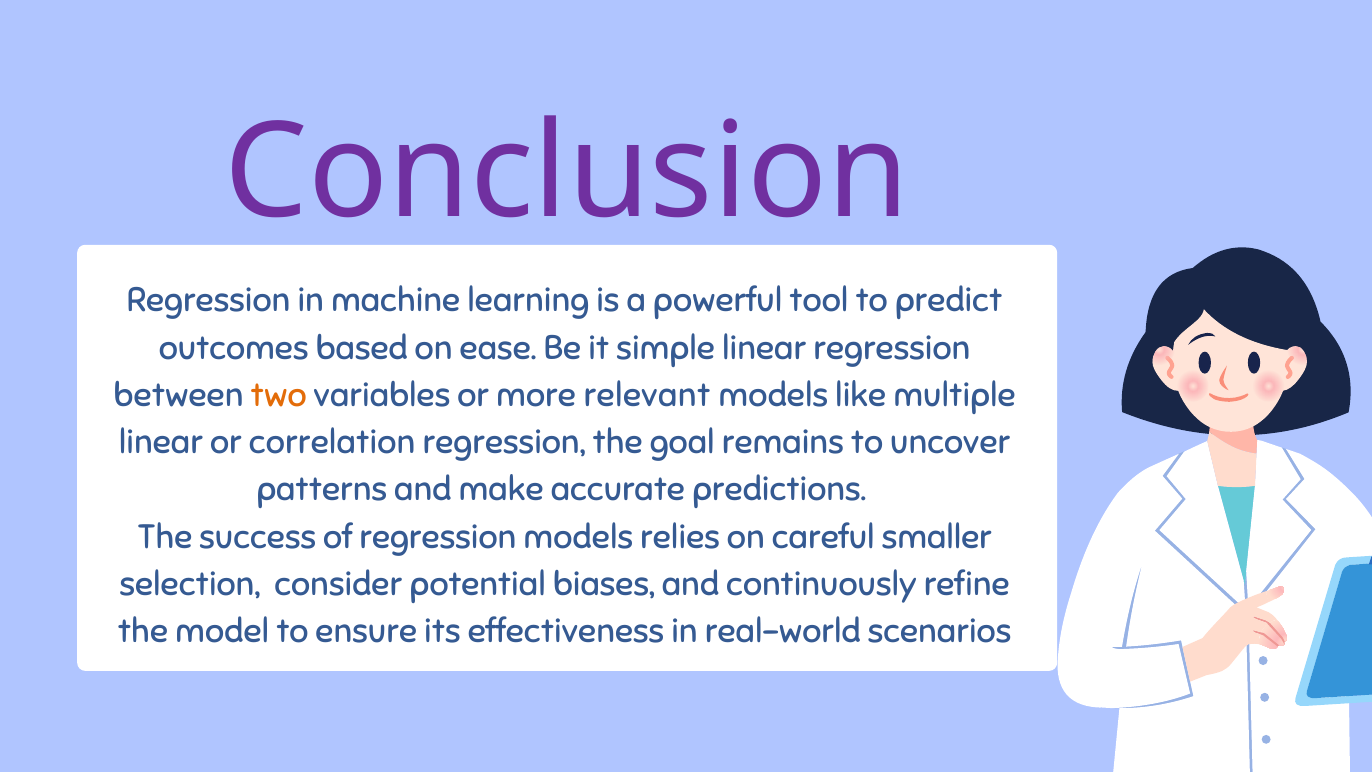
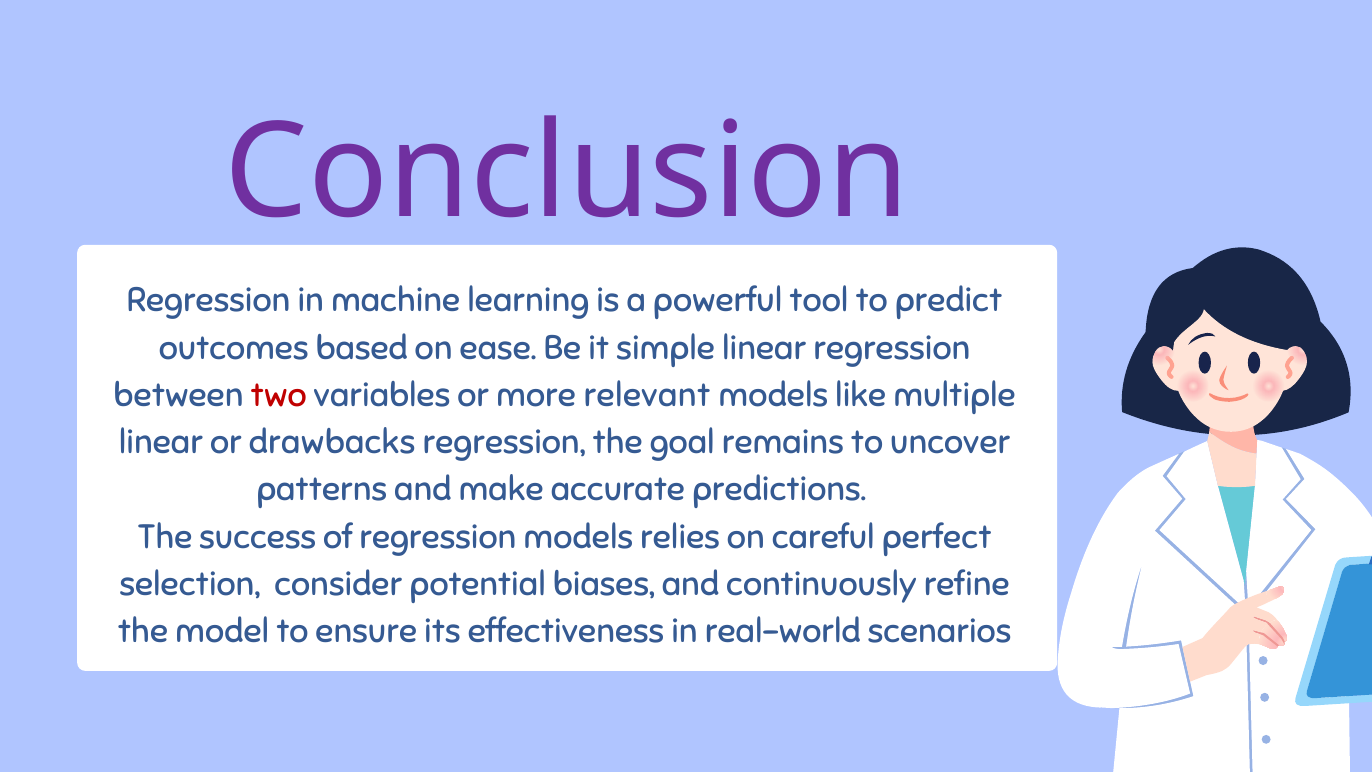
two colour: orange -> red
correlation: correlation -> drawbacks
smaller: smaller -> perfect
